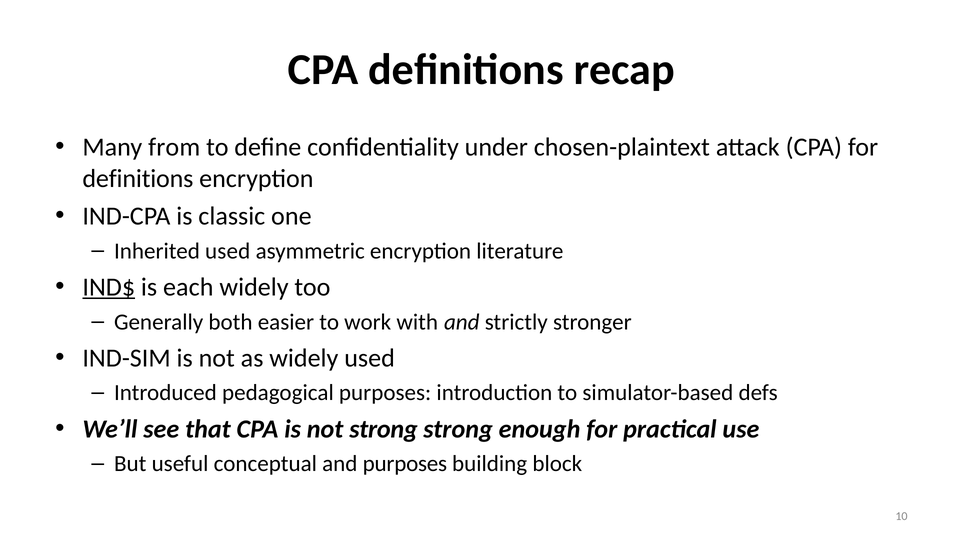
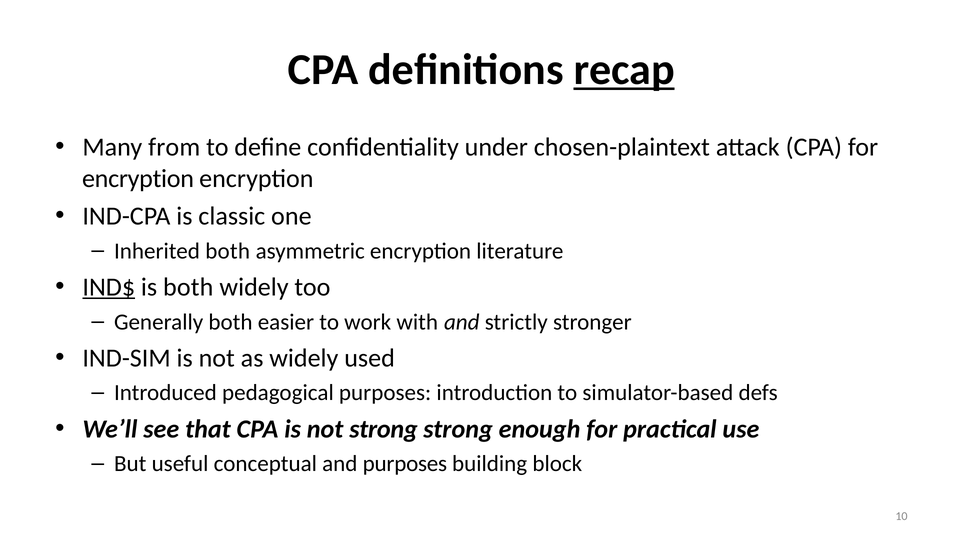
recap underline: none -> present
definitions at (138, 179): definitions -> encryption
Inherited used: used -> both
is each: each -> both
